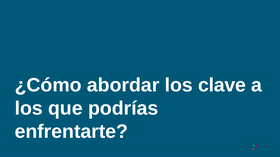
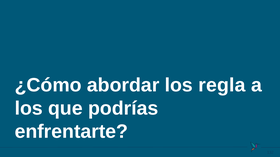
clave: clave -> regla
